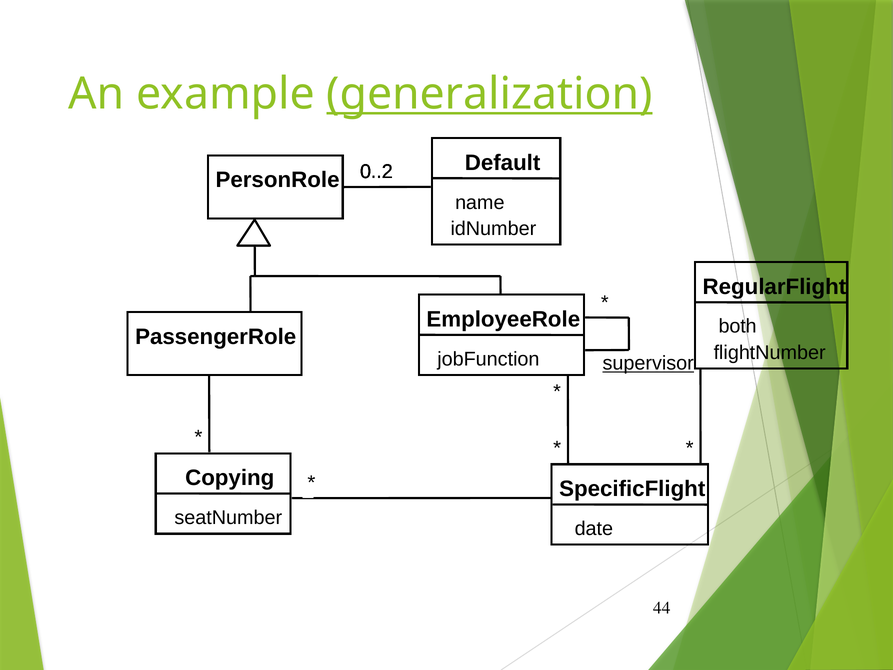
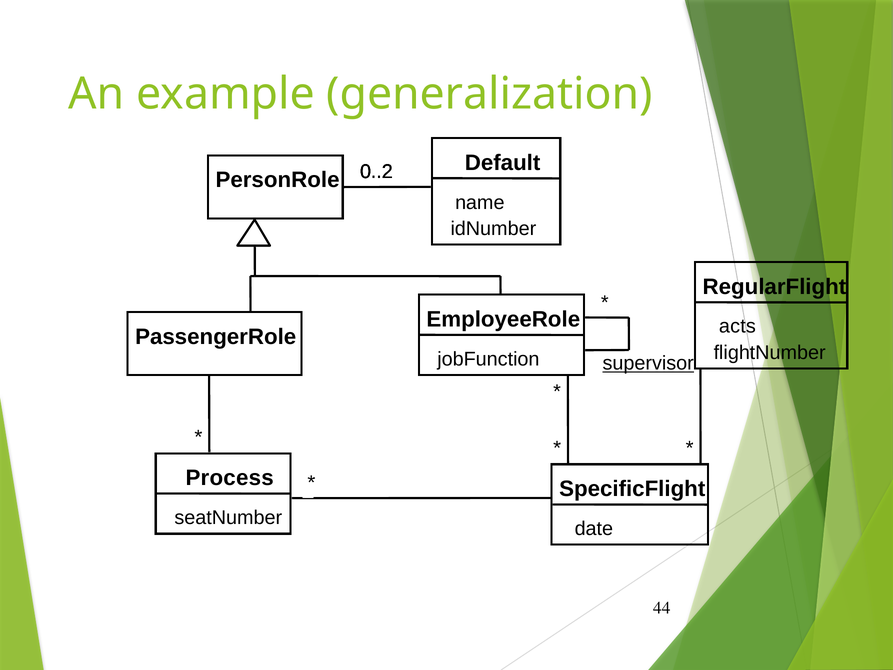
generalization underline: present -> none
both: both -> acts
Copying: Copying -> Process
